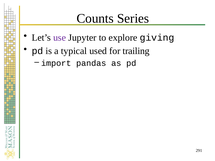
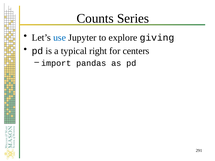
use colour: purple -> blue
used: used -> right
trailing: trailing -> centers
